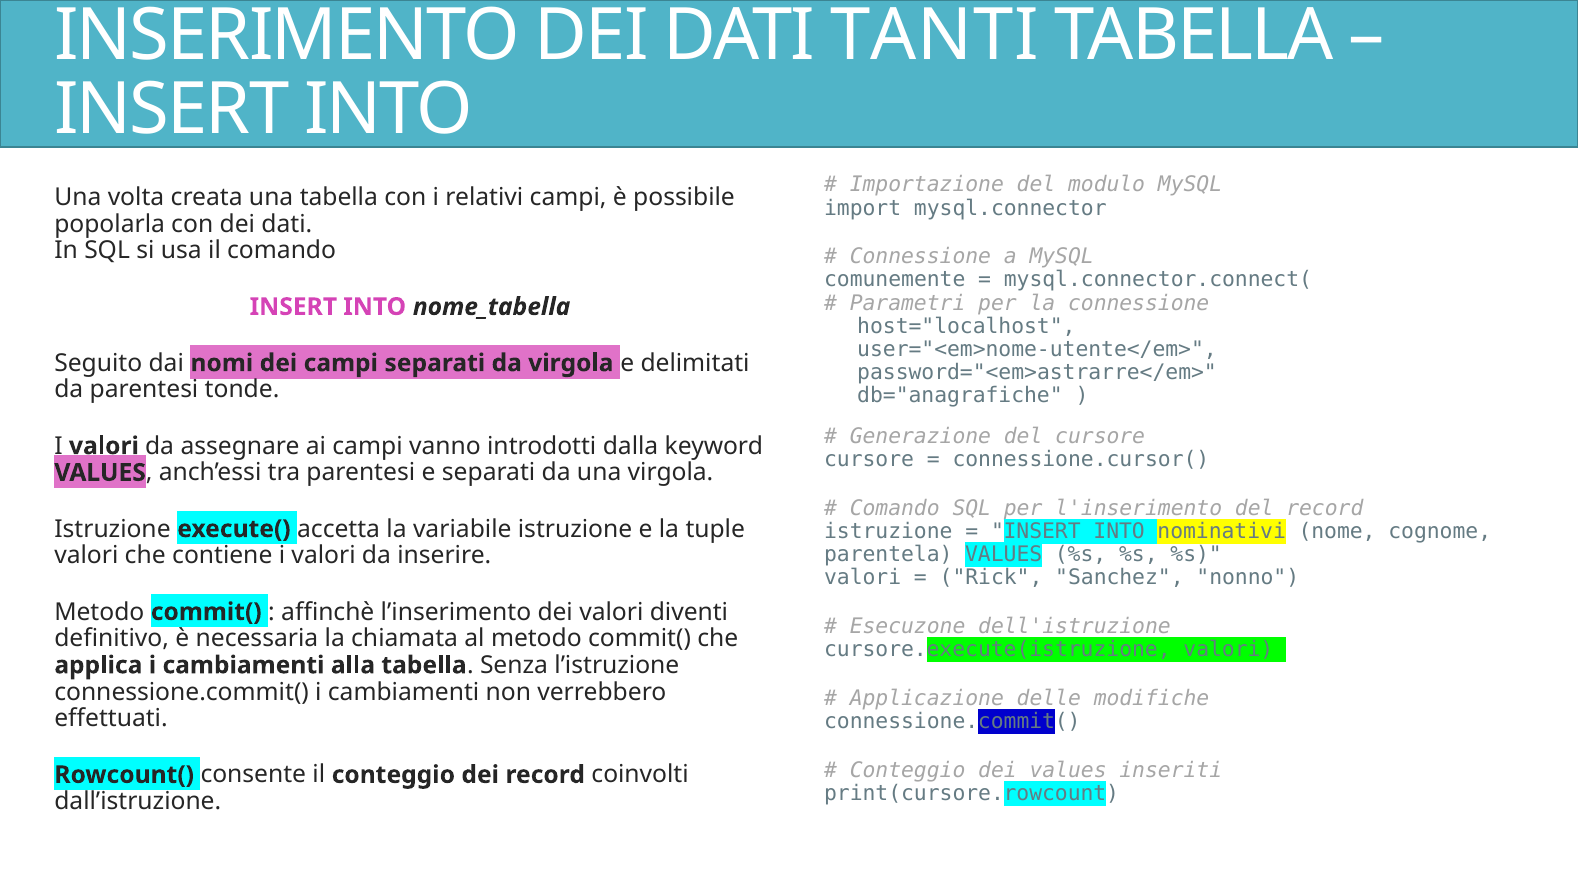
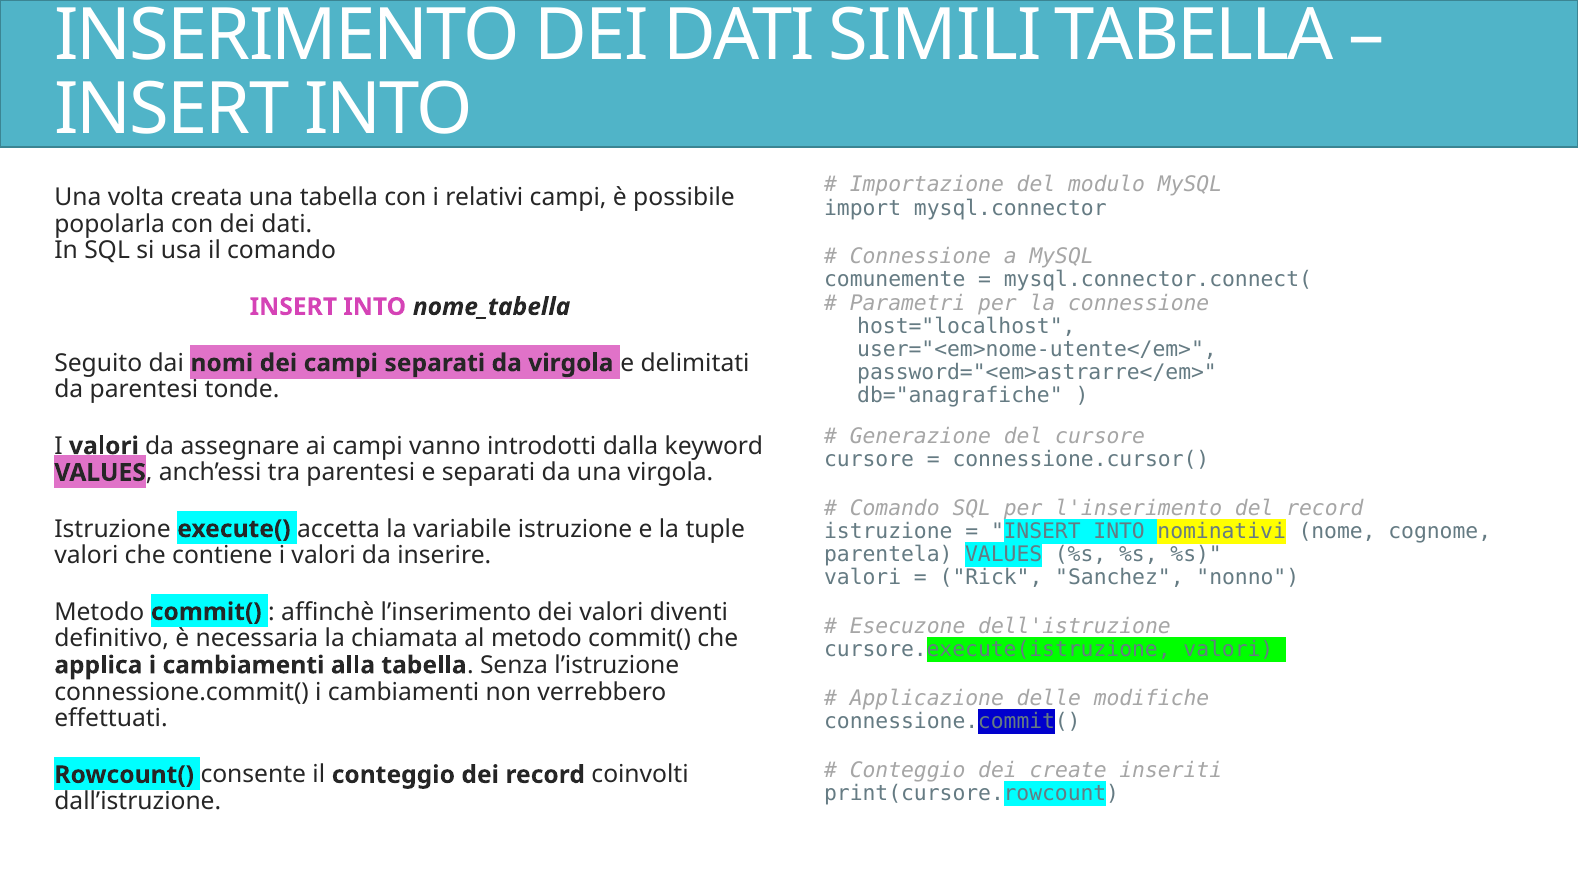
TANTI: TANTI -> SIMILI
dei values: values -> create
